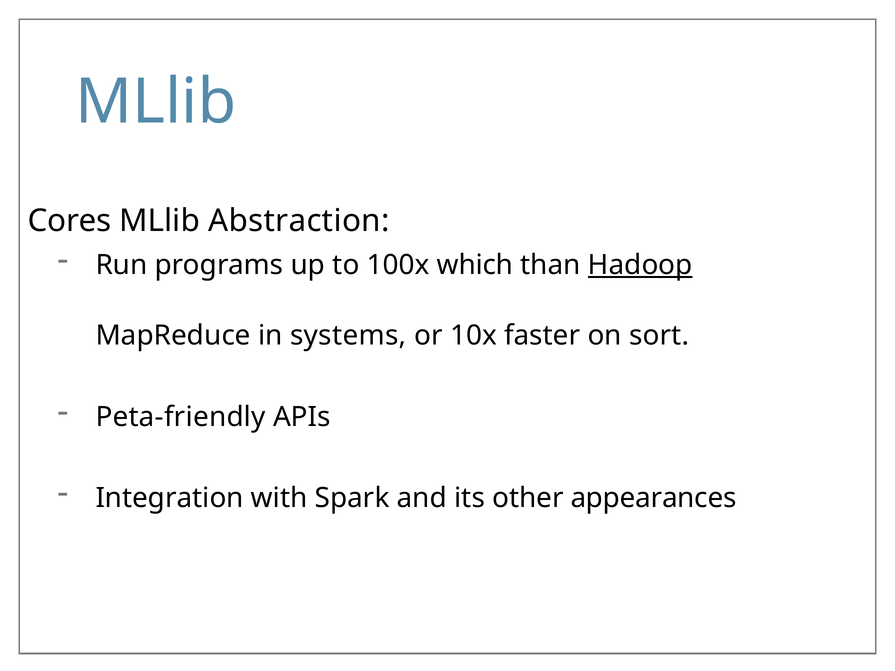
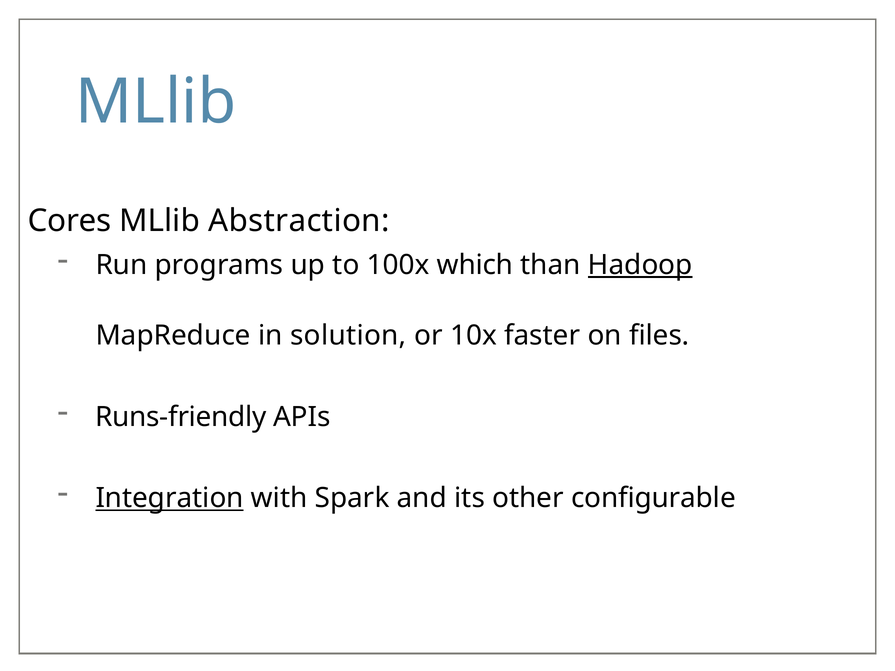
systems: systems -> solution
sort: sort -> files
Peta-friendly: Peta-friendly -> Runs-friendly
Integration underline: none -> present
appearances: appearances -> configurable
